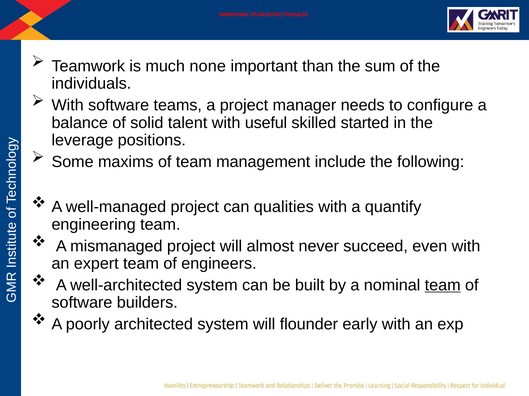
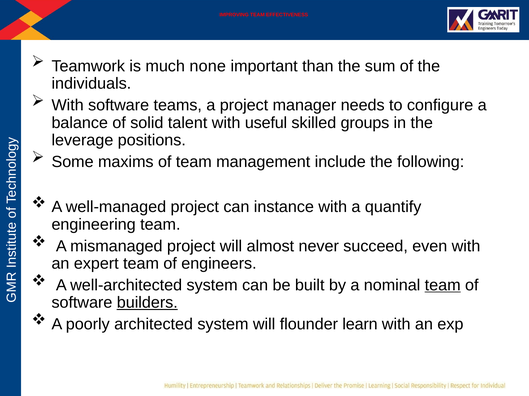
started: started -> groups
qualities: qualities -> instance
builders underline: none -> present
early: early -> learn
